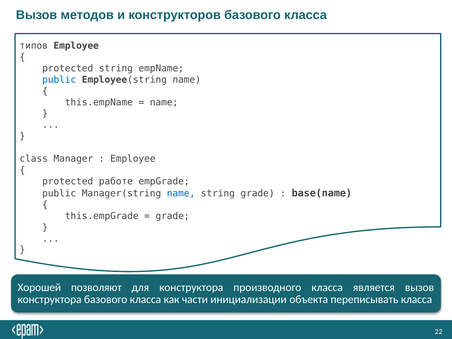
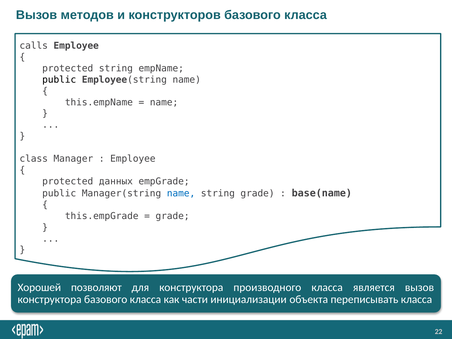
типов: типов -> calls
public at (59, 80) colour: blue -> black
работе: работе -> данных
